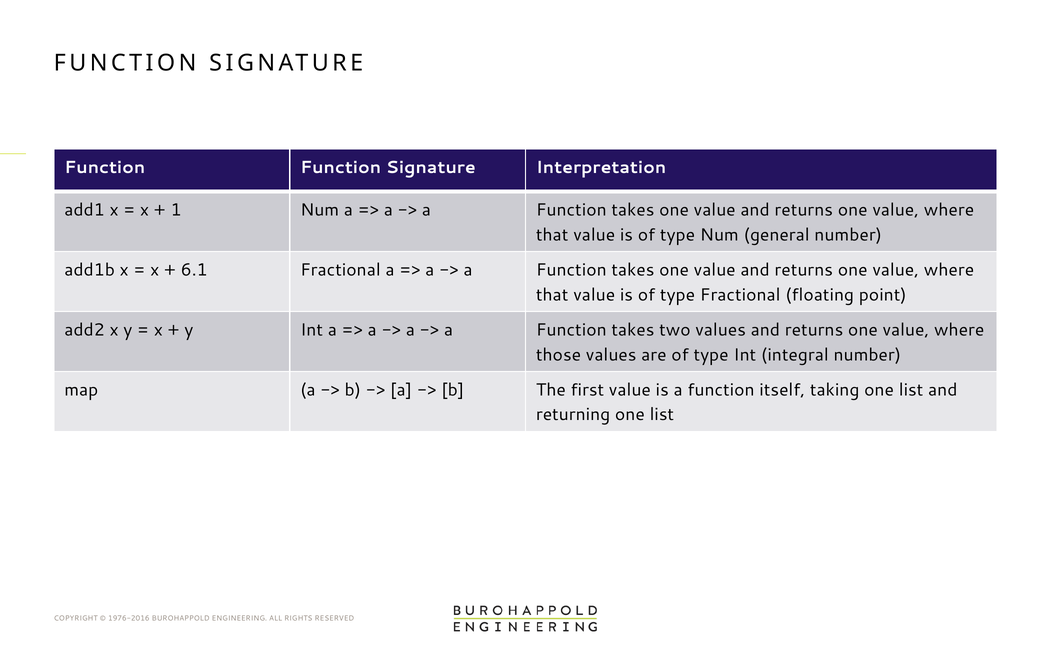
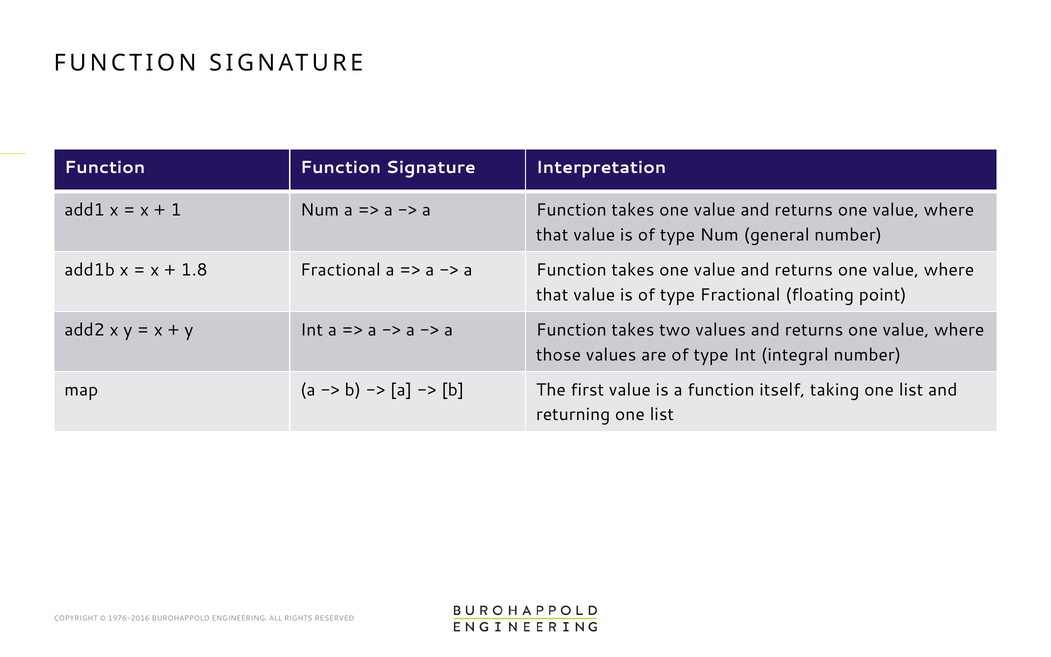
6.1: 6.1 -> 1.8
